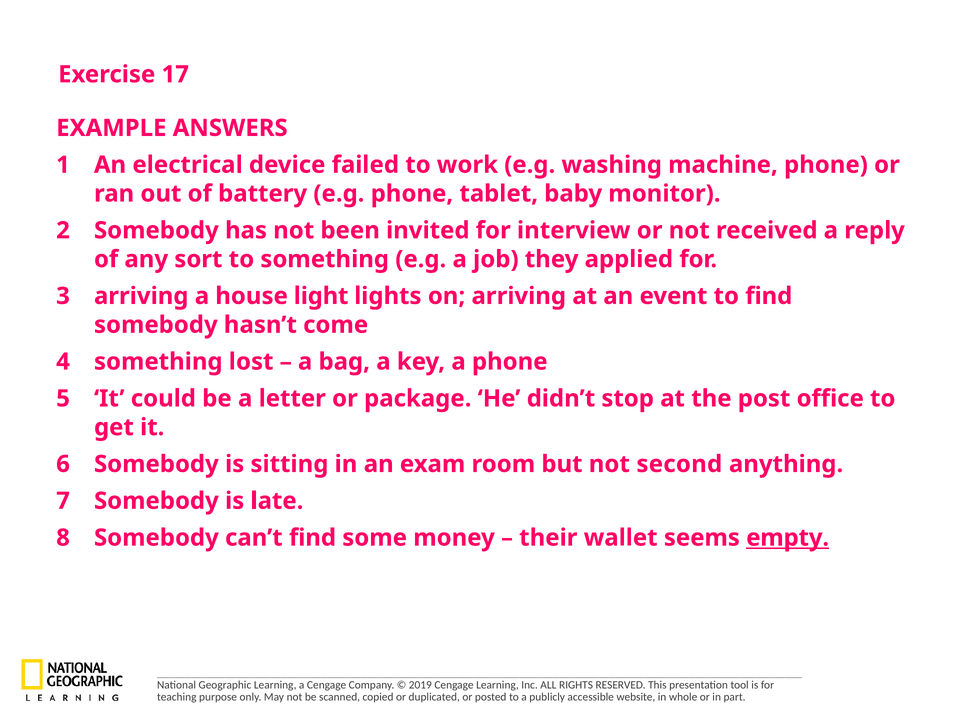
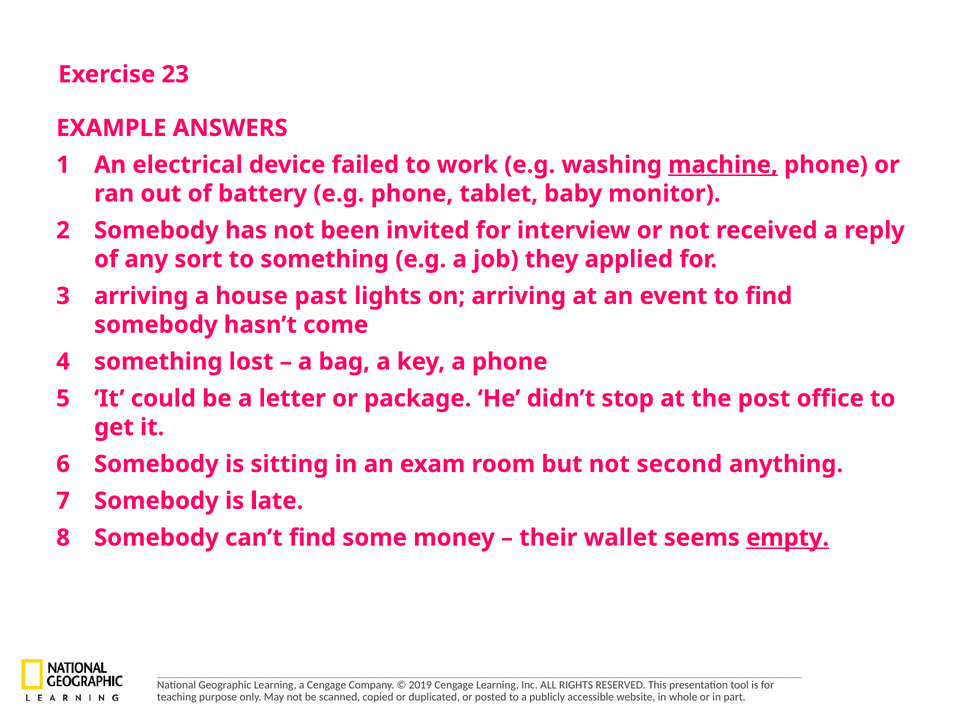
17: 17 -> 23
machine underline: none -> present
light: light -> past
